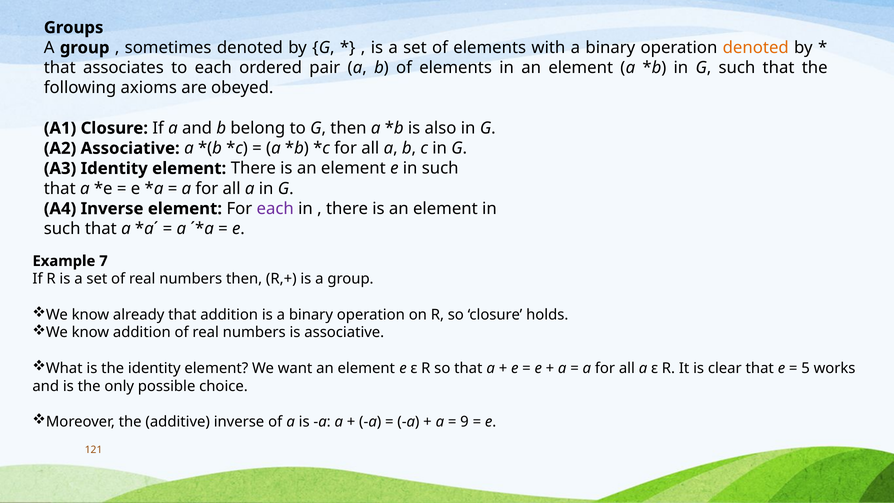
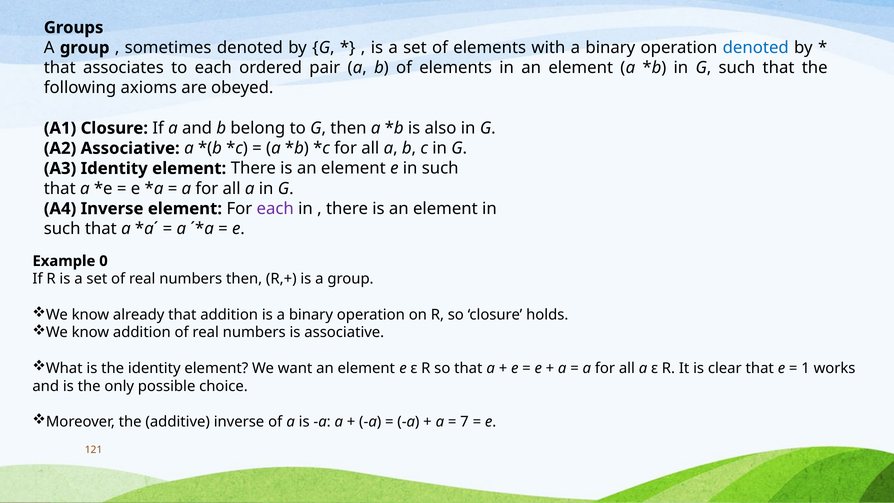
denoted at (756, 48) colour: orange -> blue
7: 7 -> 0
5: 5 -> 1
9: 9 -> 7
